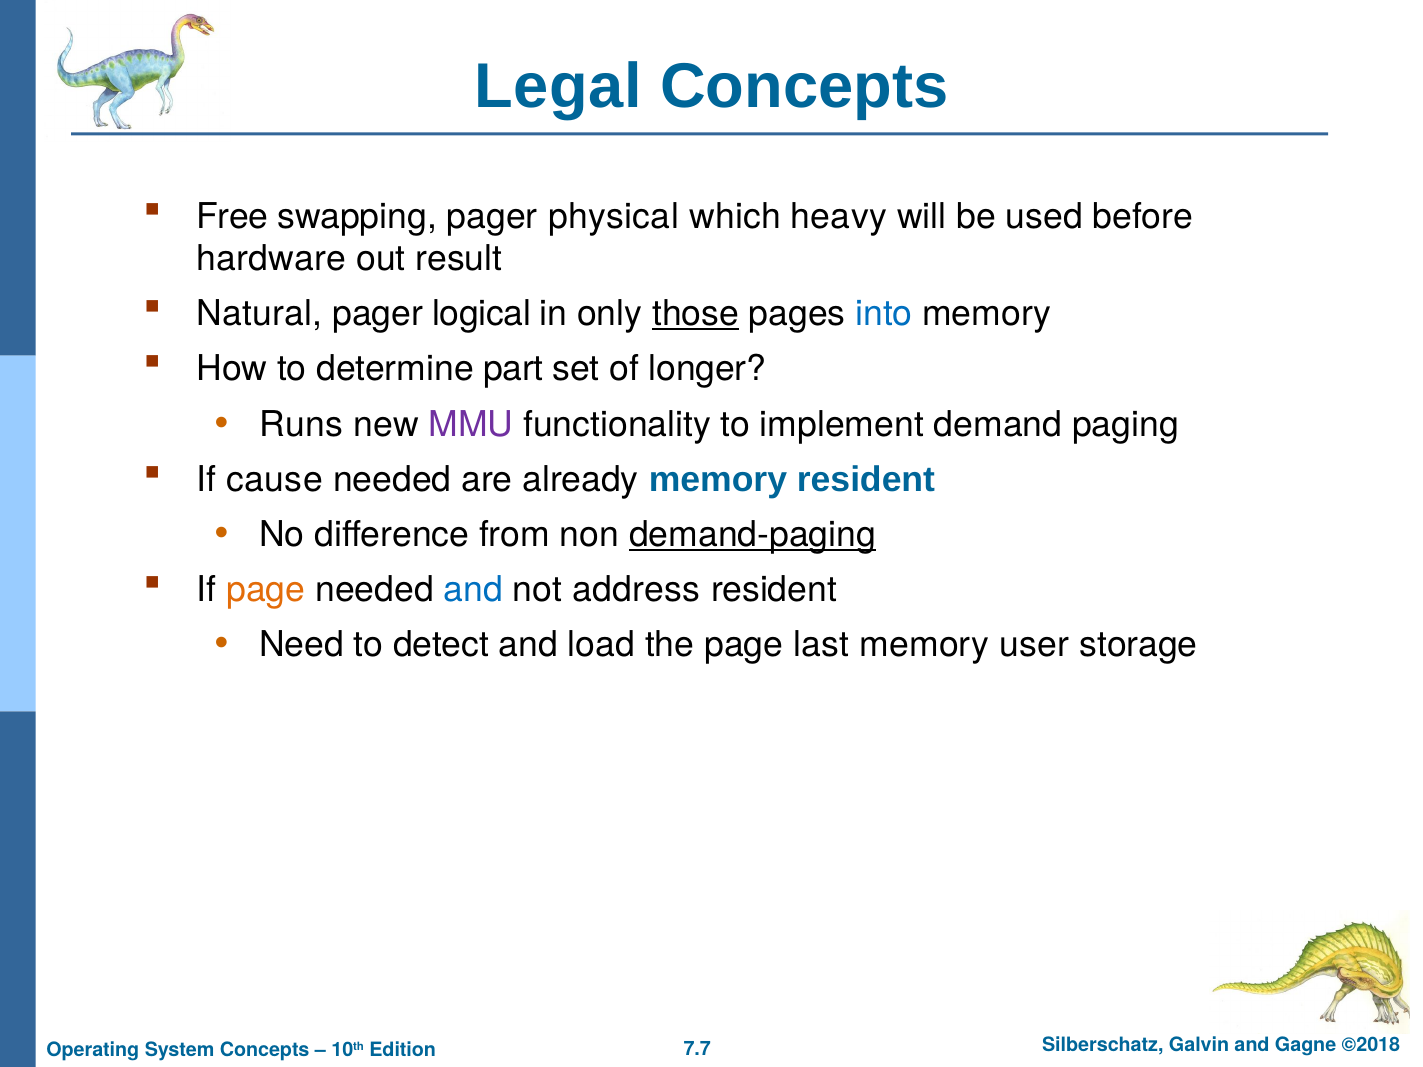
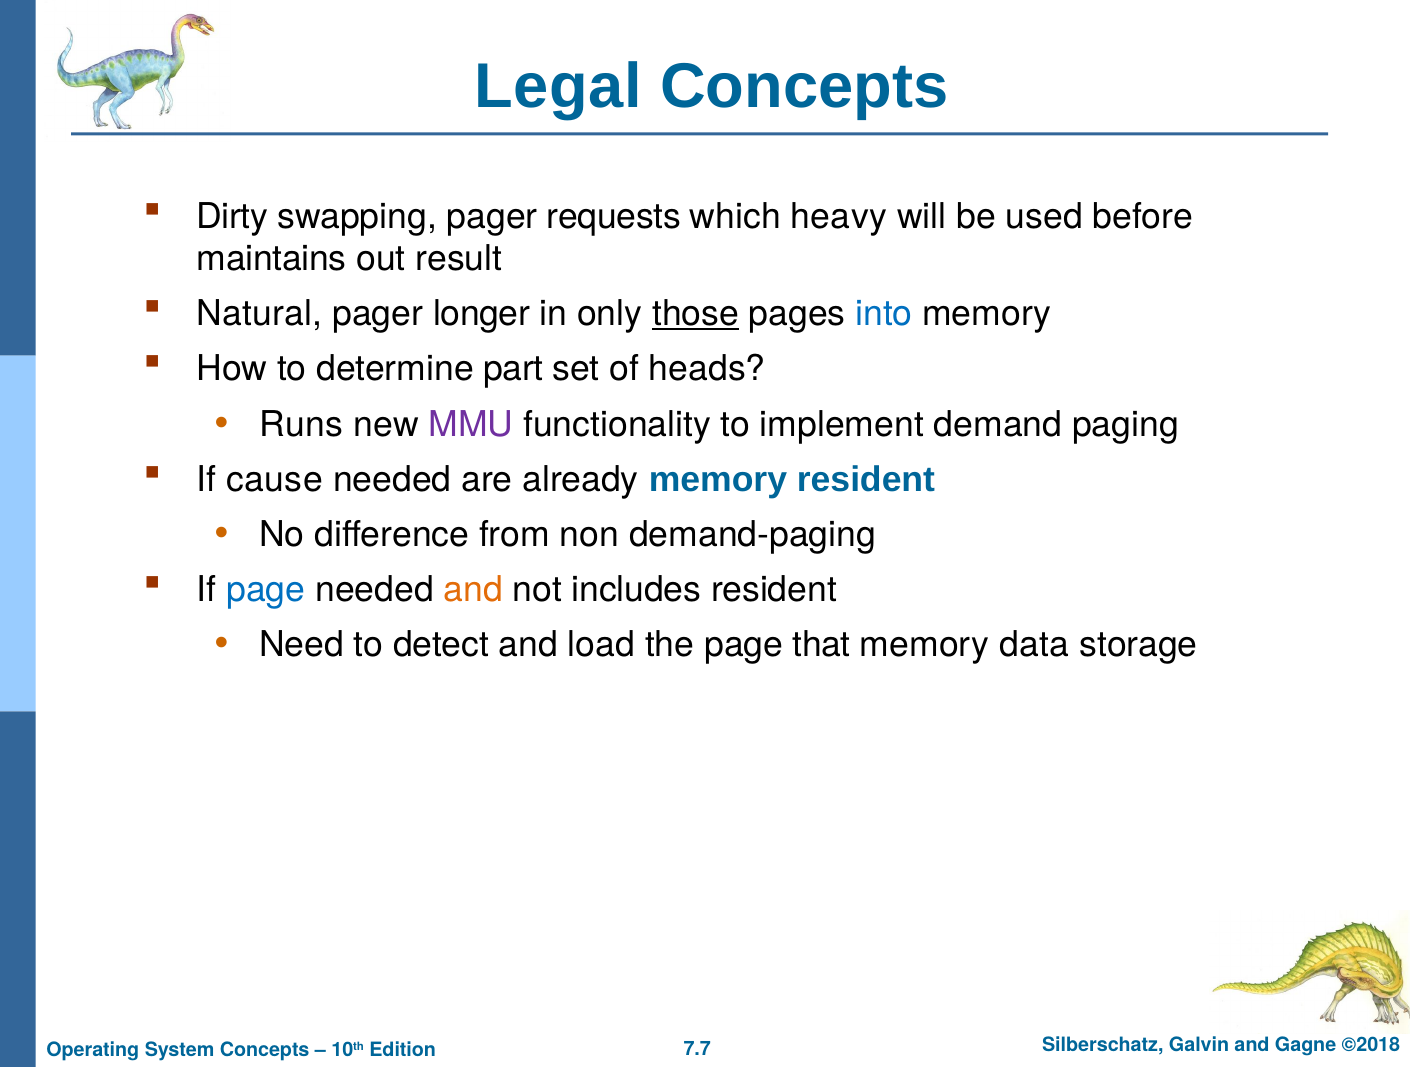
Free: Free -> Dirty
physical: physical -> requests
hardware: hardware -> maintains
logical: logical -> longer
longer: longer -> heads
demand-paging underline: present -> none
page at (266, 590) colour: orange -> blue
and at (473, 590) colour: blue -> orange
address: address -> includes
last: last -> that
user: user -> data
